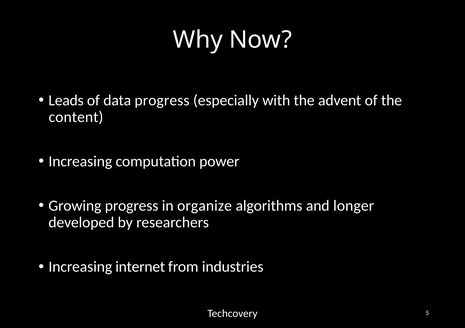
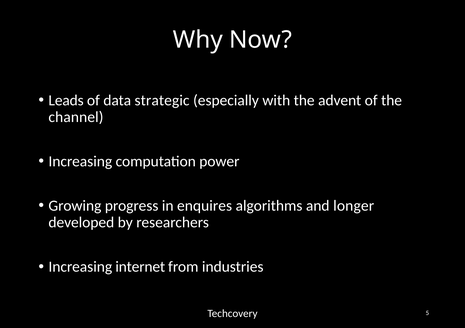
data progress: progress -> strategic
content: content -> channel
organize: organize -> enquires
